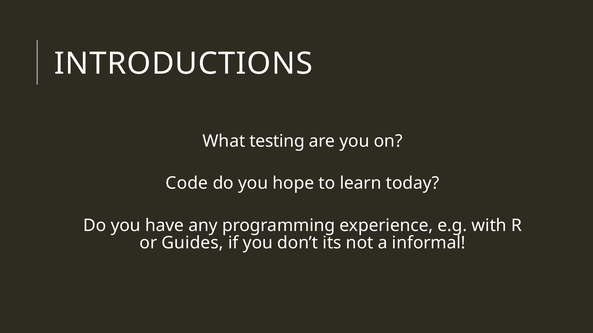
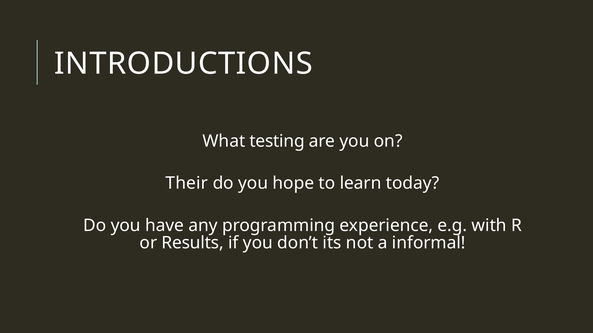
Code: Code -> Their
Guides: Guides -> Results
